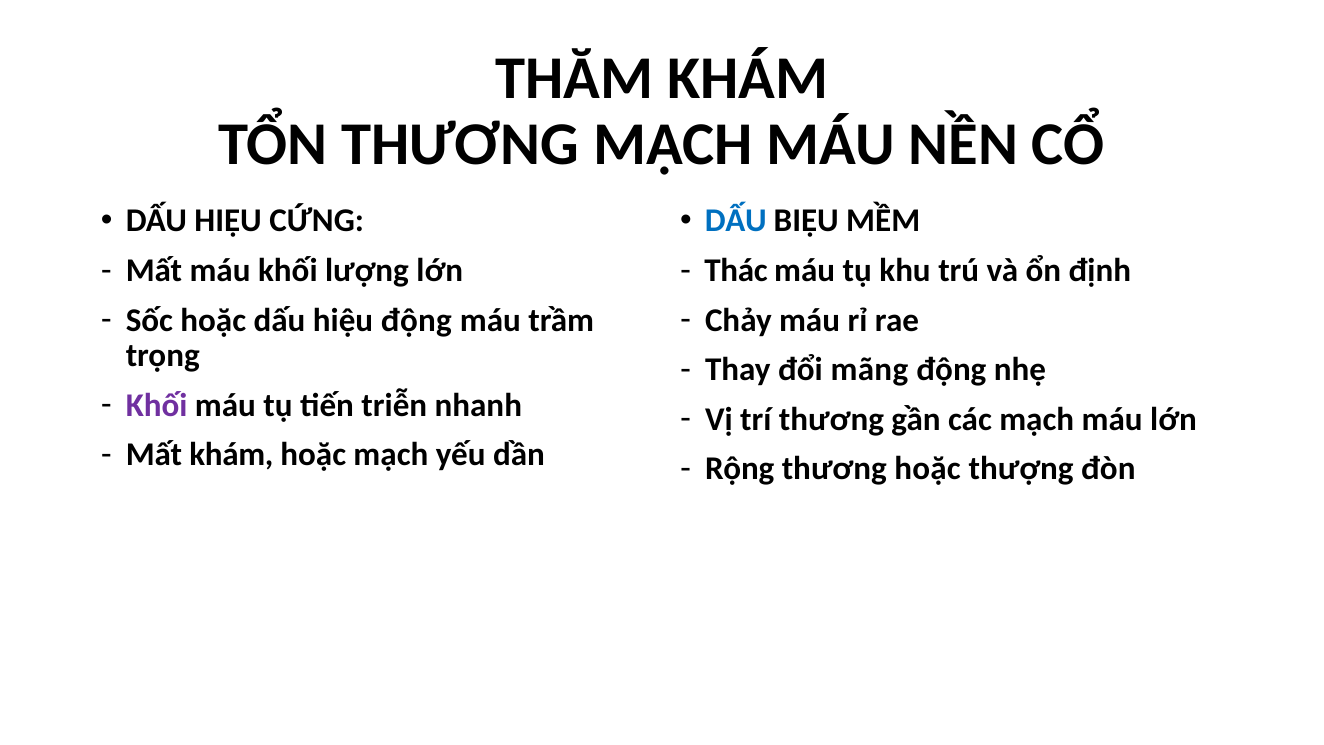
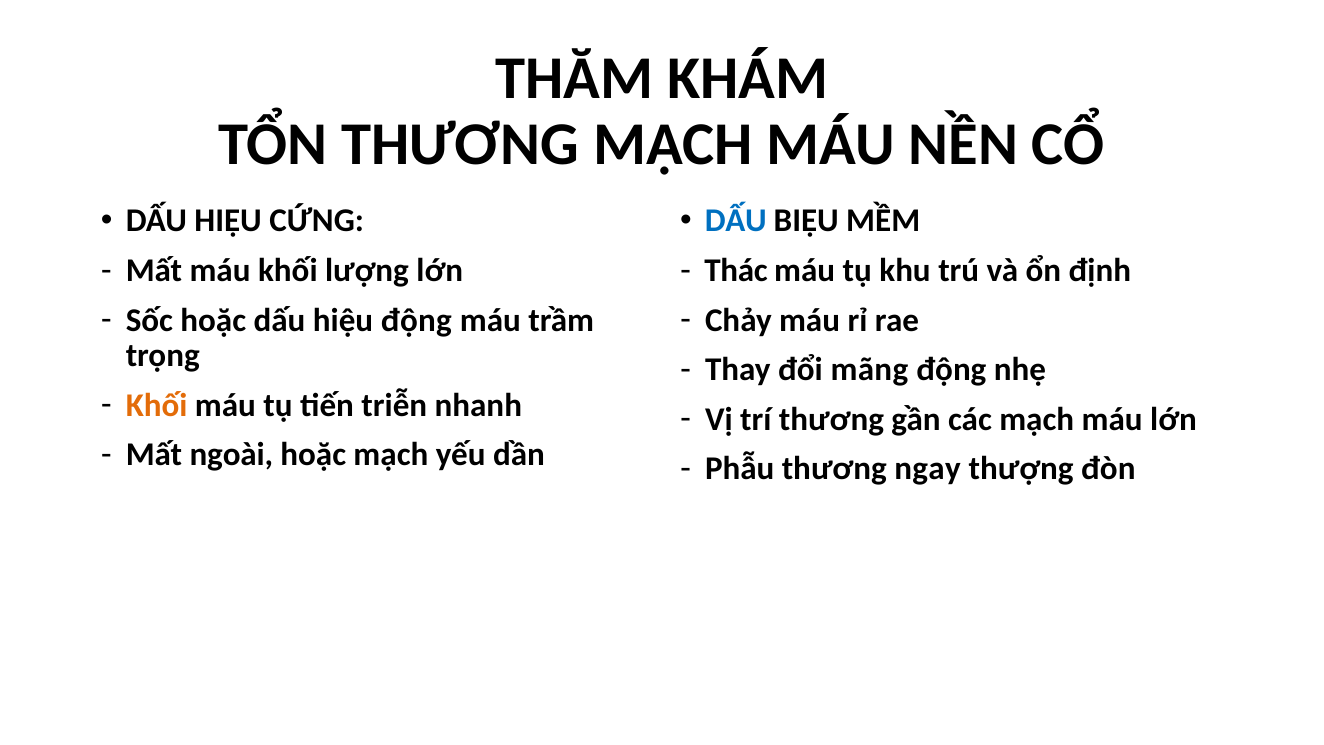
Khối at (157, 405) colour: purple -> orange
Mất khám: khám -> ngoài
Rộng: Rộng -> Phẫu
thương hoặc: hoặc -> ngay
